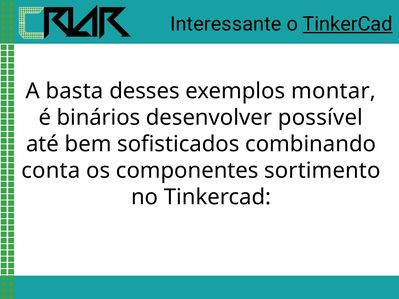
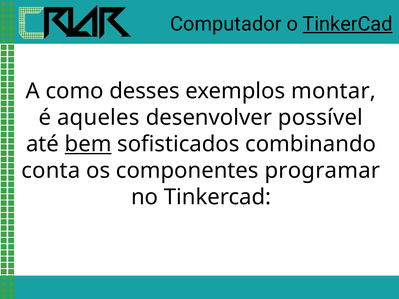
Interessante: Interessante -> Computador
basta: basta -> como
binários: binários -> aqueles
bem underline: none -> present
sortimento: sortimento -> programar
